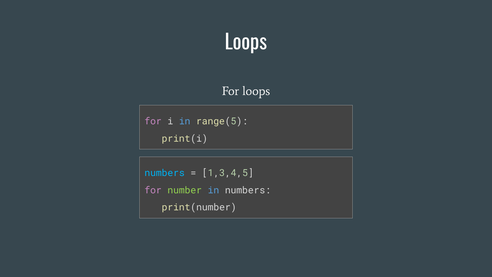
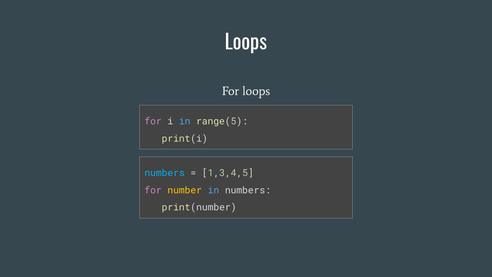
number colour: light green -> yellow
